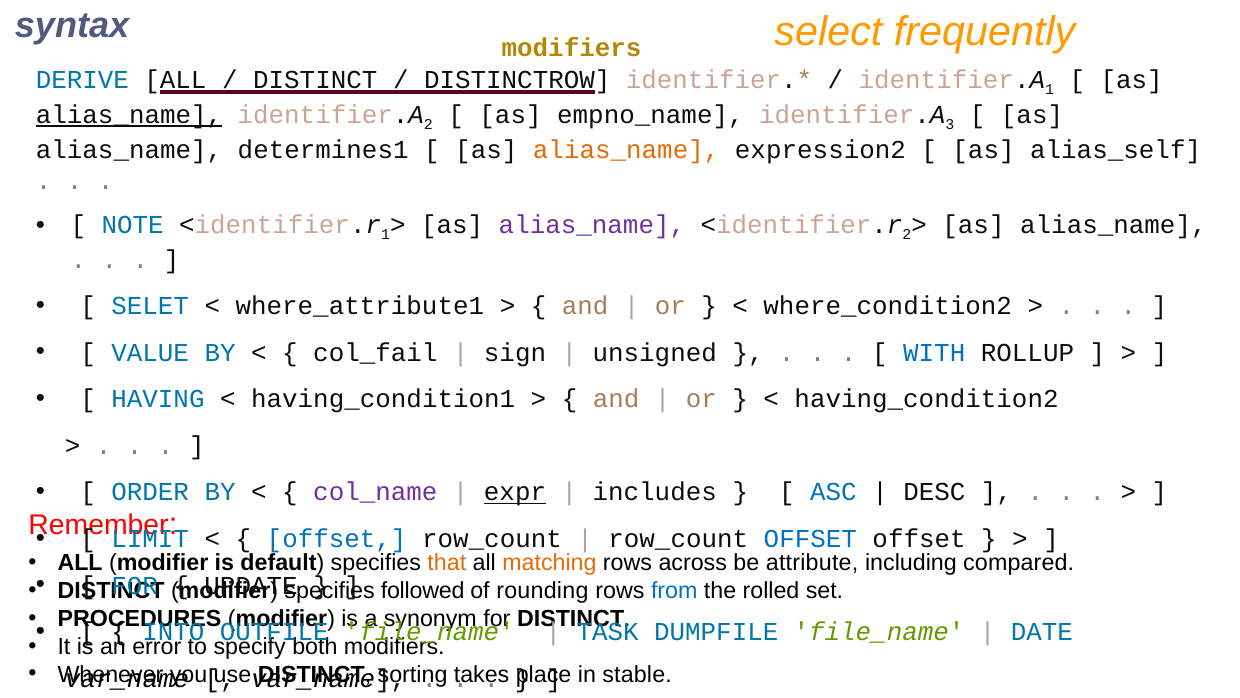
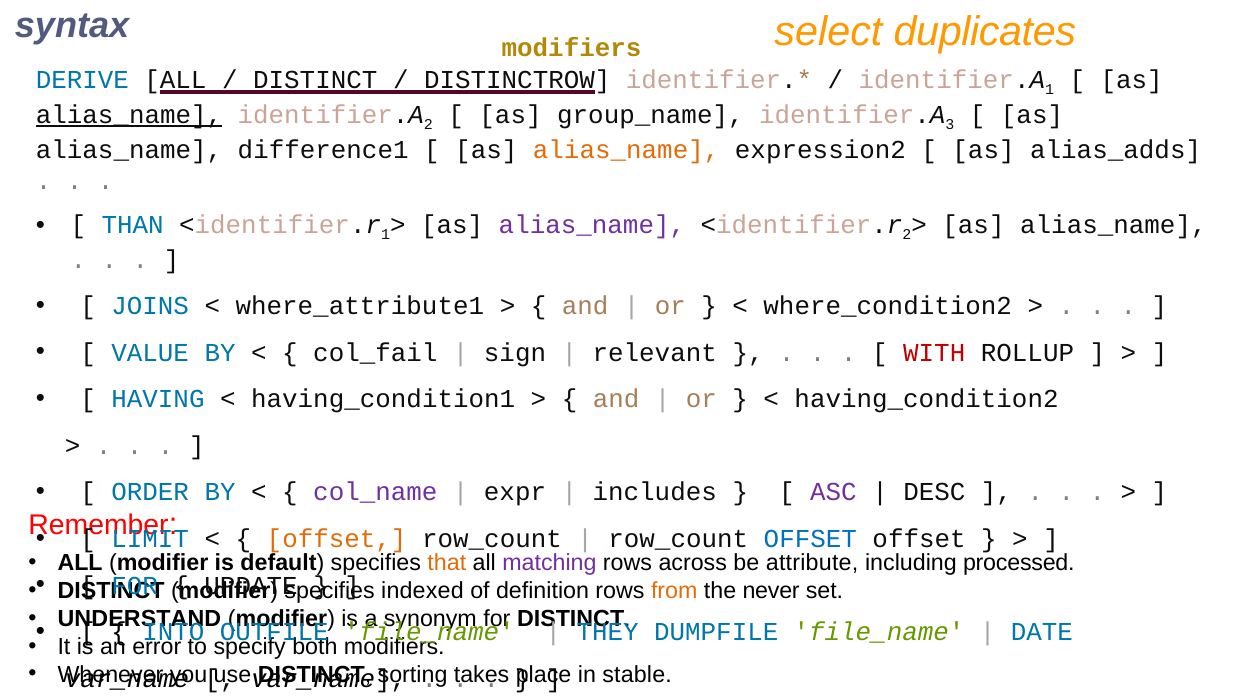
frequently: frequently -> duplicates
empno_name: empno_name -> group_name
determines1: determines1 -> difference1
alias_self: alias_self -> alias_adds
NOTE: NOTE -> THAN
SELET: SELET -> JOINS
unsigned: unsigned -> relevant
WITH colour: blue -> red
expr underline: present -> none
ASC colour: blue -> purple
offset at (337, 539) colour: blue -> orange
matching colour: orange -> purple
compared: compared -> processed
followed: followed -> indexed
rounding: rounding -> definition
from colour: blue -> orange
rolled: rolled -> never
PROCEDURES: PROCEDURES -> UNDERSTAND
TASK: TASK -> THEY
